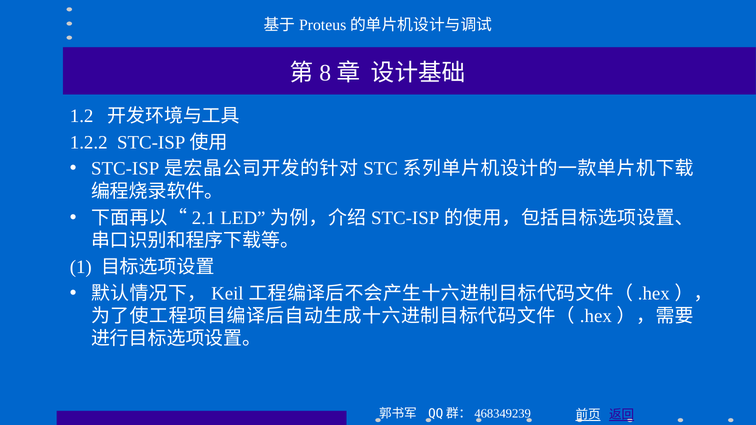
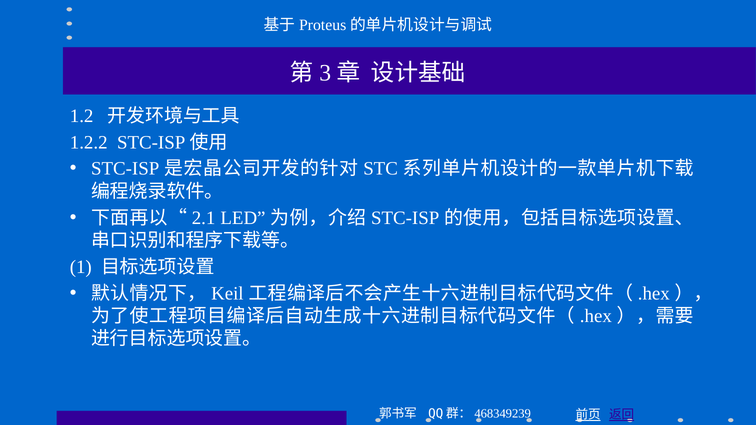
8: 8 -> 3
